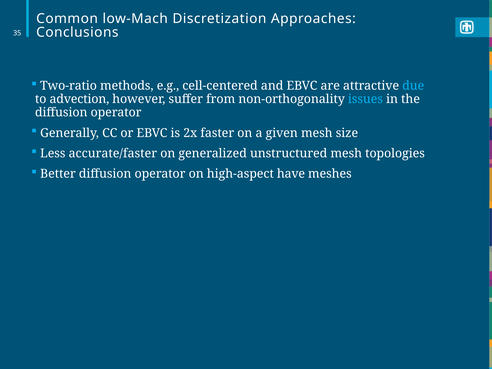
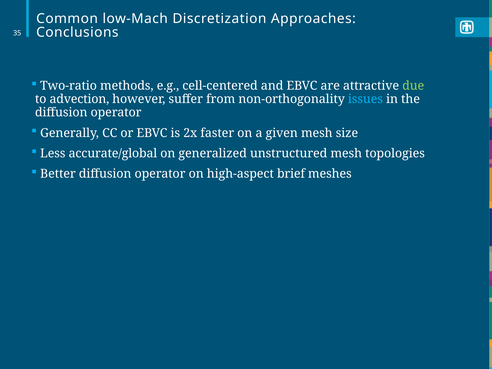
due colour: light blue -> light green
accurate/faster: accurate/faster -> accurate/global
have: have -> brief
